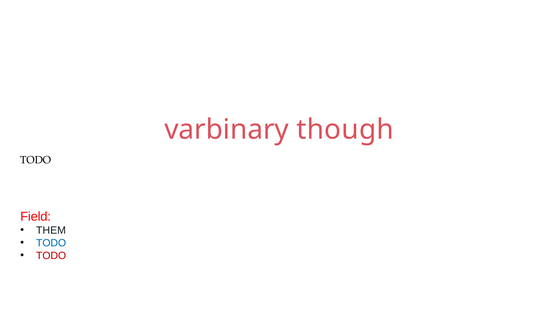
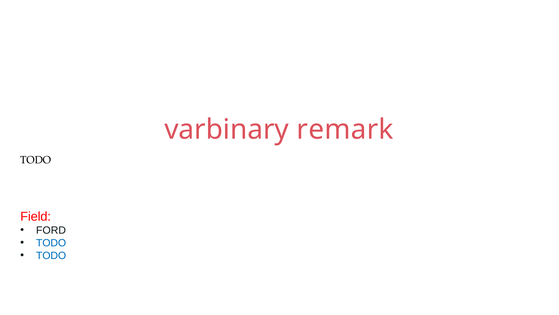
though: though -> remark
THEM: THEM -> FORD
TODO at (51, 255) colour: red -> blue
